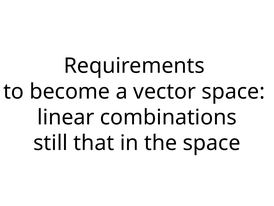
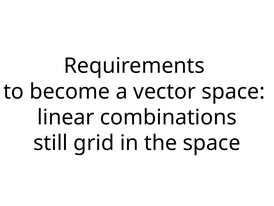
that: that -> grid
